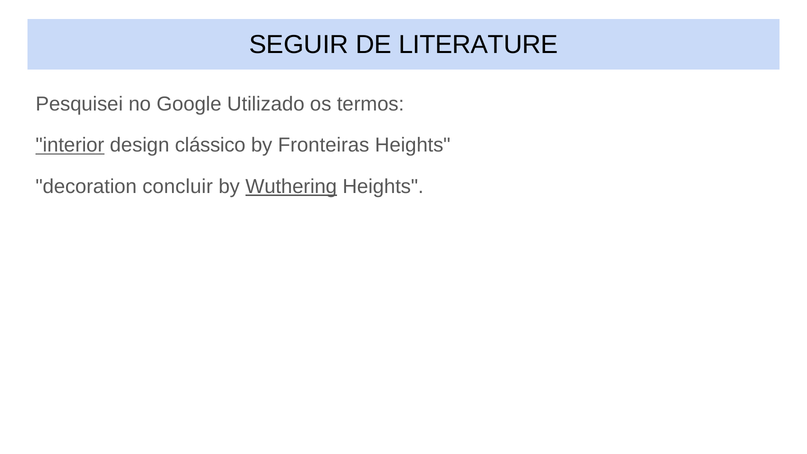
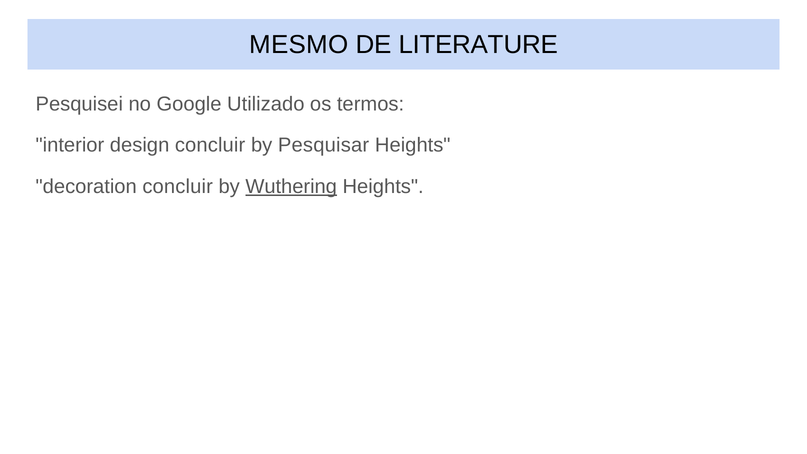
SEGUIR: SEGUIR -> MESMO
interior underline: present -> none
design clássico: clássico -> concluir
Fronteiras: Fronteiras -> Pesquisar
